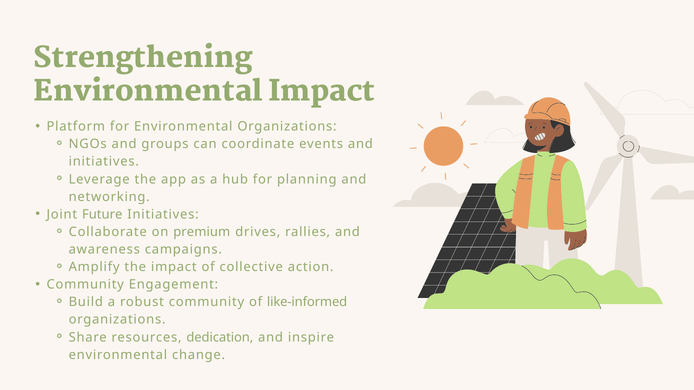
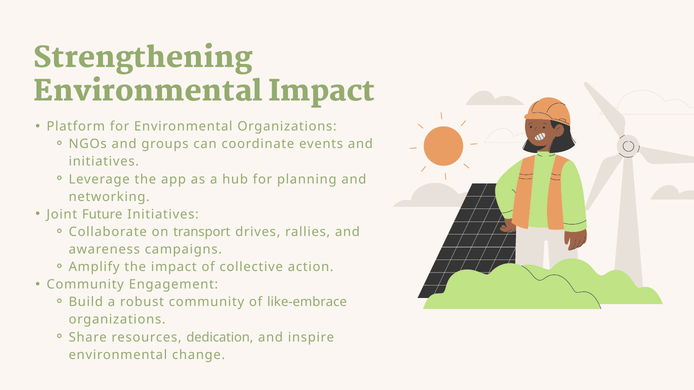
premium: premium -> transport
like-informed: like-informed -> like-embrace
